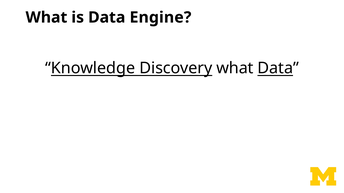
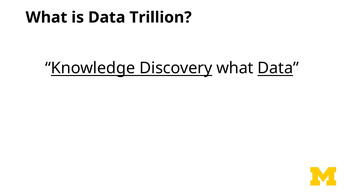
Engine: Engine -> Trillion
